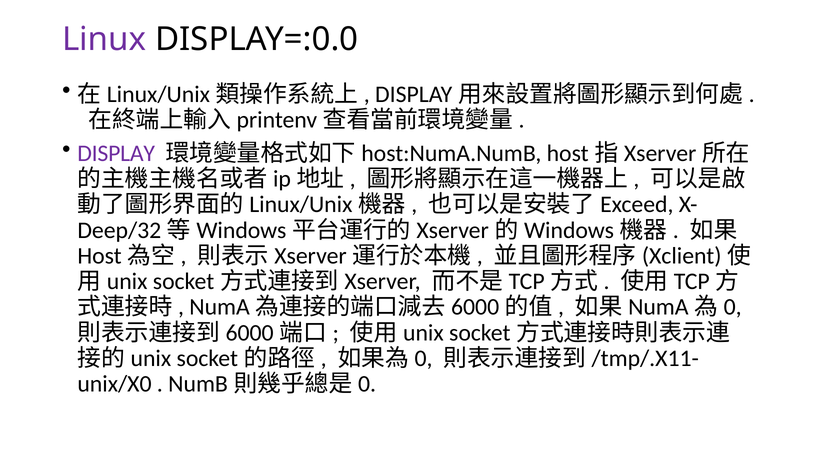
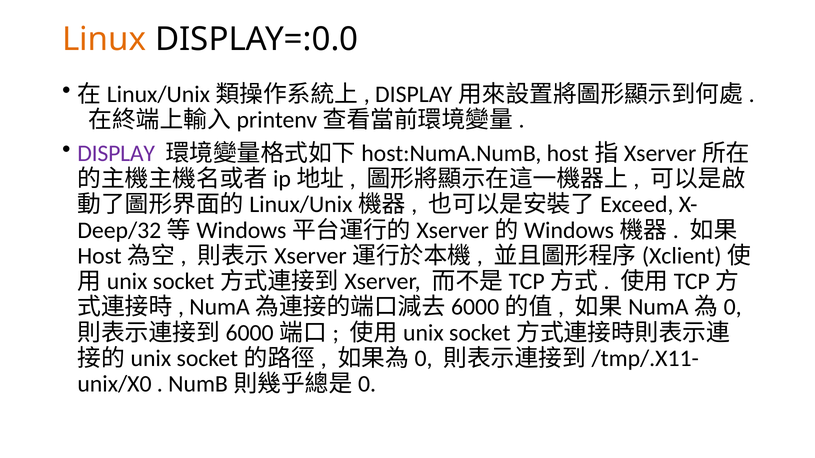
Linux colour: purple -> orange
